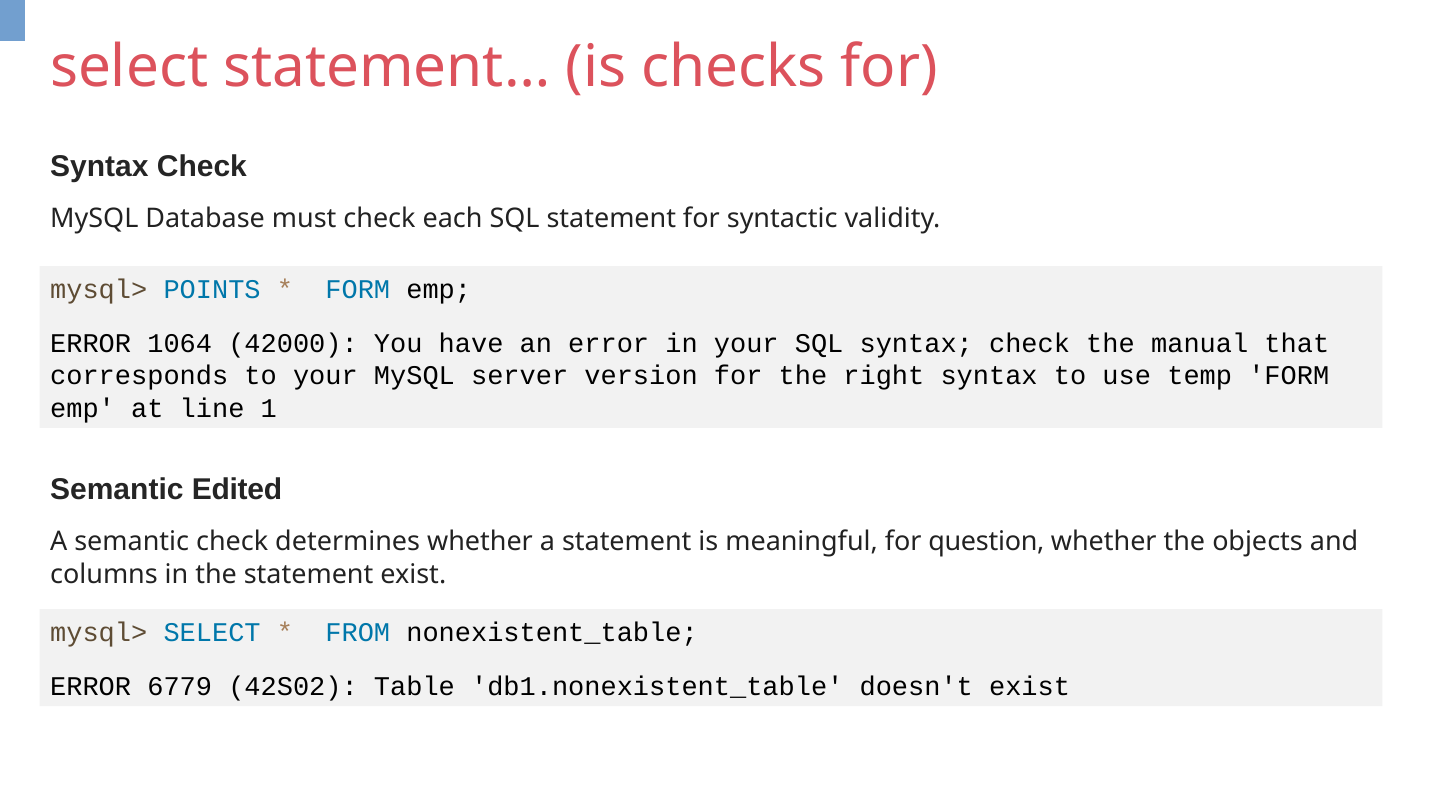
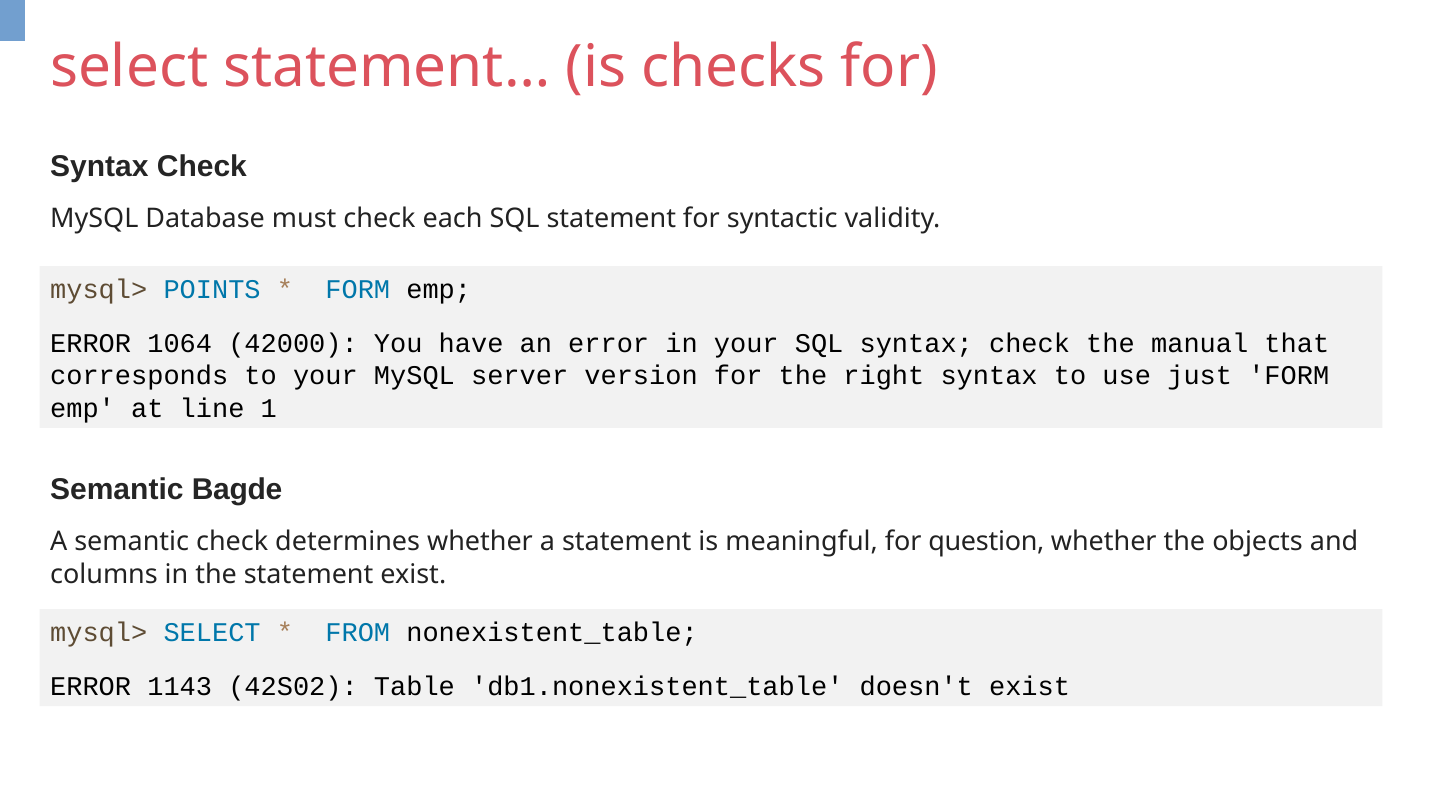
temp: temp -> just
Edited: Edited -> Bagde
6779: 6779 -> 1143
